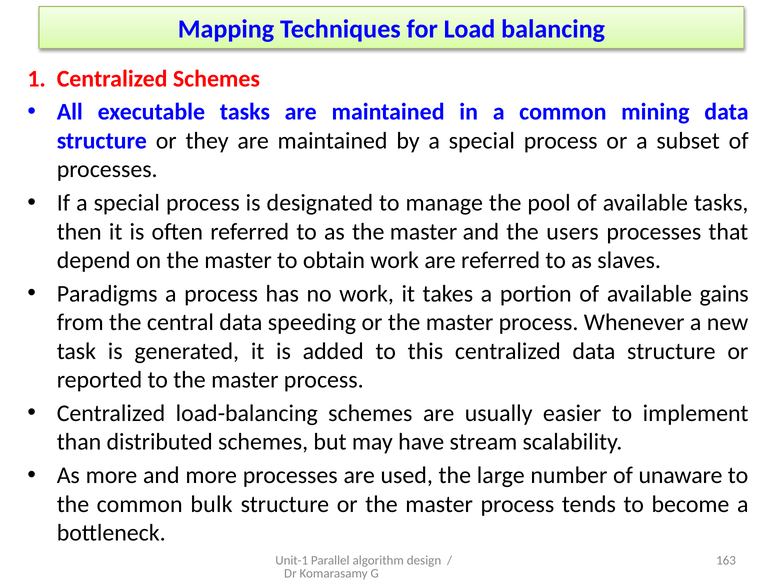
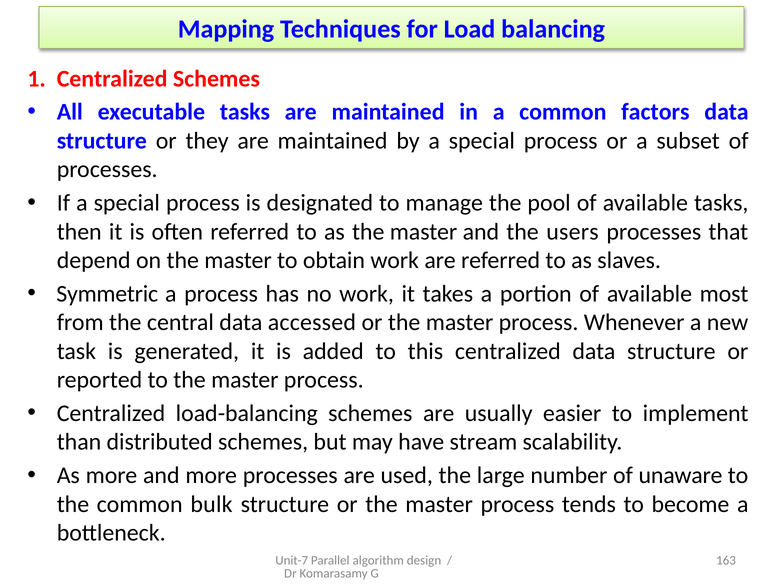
mining: mining -> factors
Paradigms: Paradigms -> Symmetric
gains: gains -> most
speeding: speeding -> accessed
Unit-1: Unit-1 -> Unit-7
